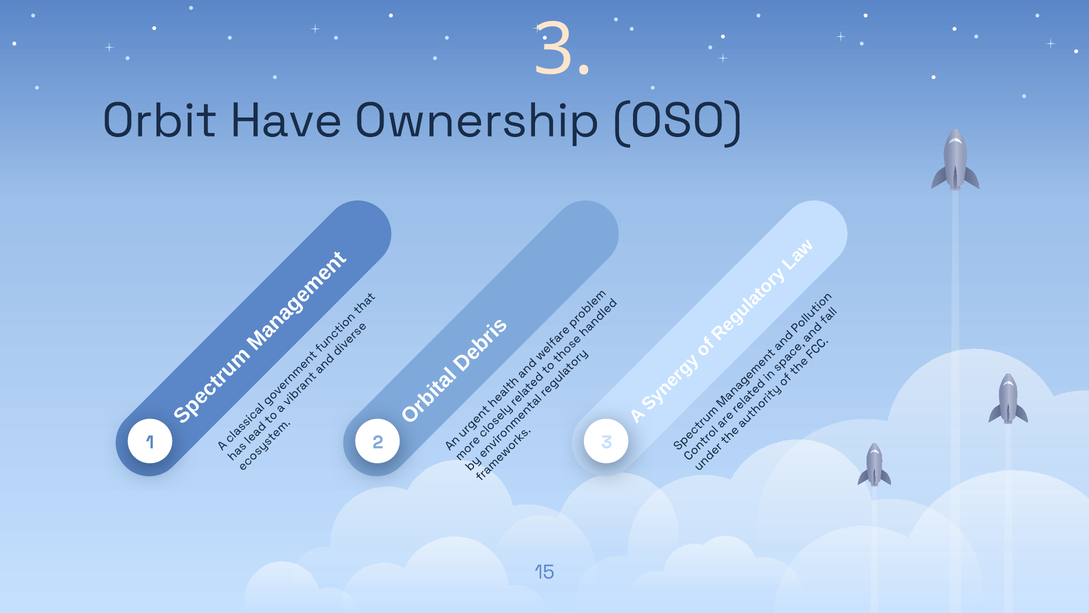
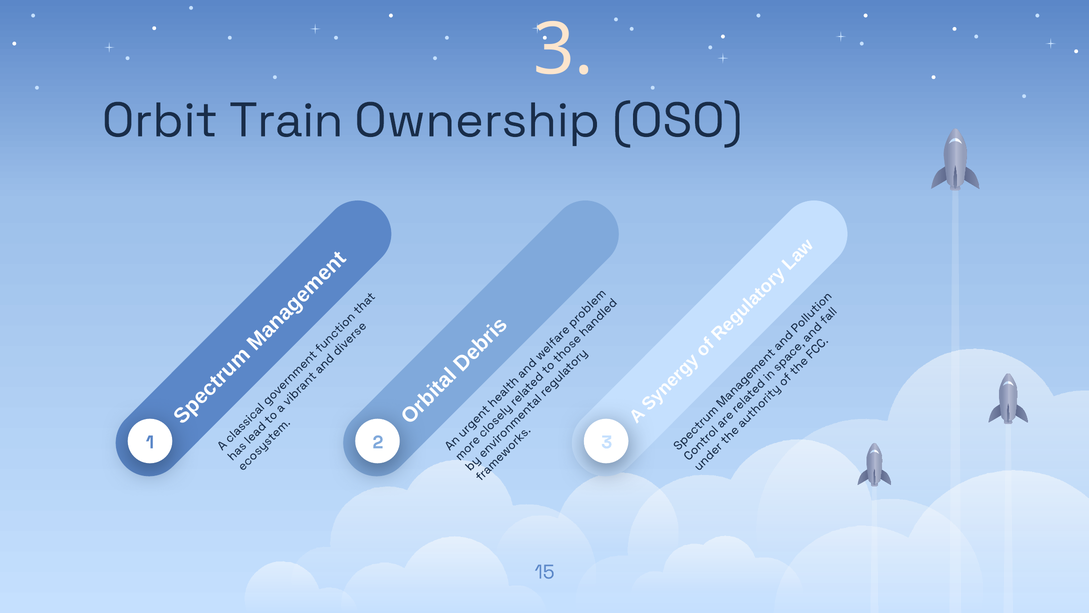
Have: Have -> Train
